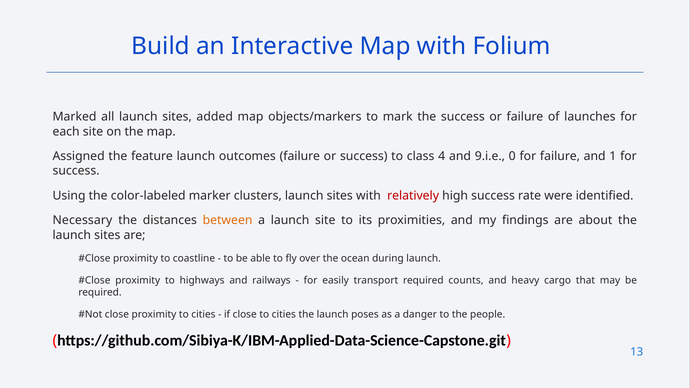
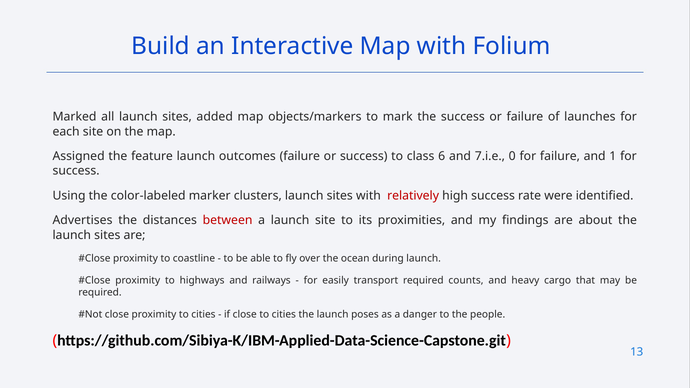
4: 4 -> 6
9.i.e: 9.i.e -> 7.i.e
Necessary: Necessary -> Advertises
between colour: orange -> red
